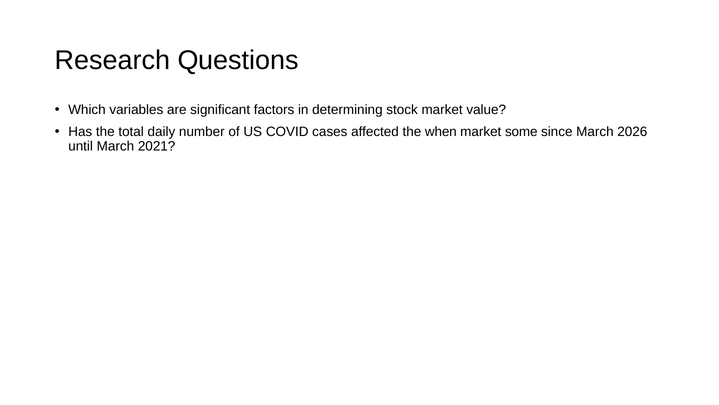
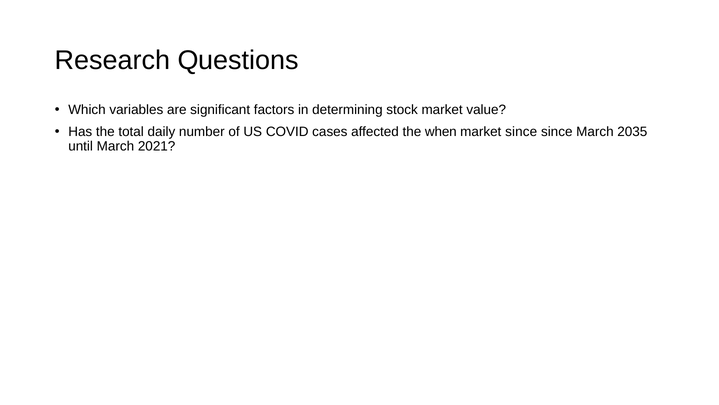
market some: some -> since
2026: 2026 -> 2035
